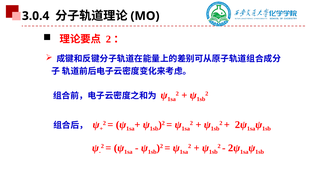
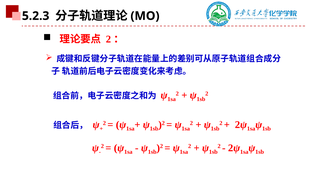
3.0.4: 3.0.4 -> 5.2.3
